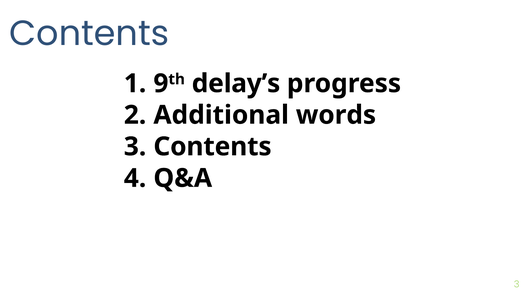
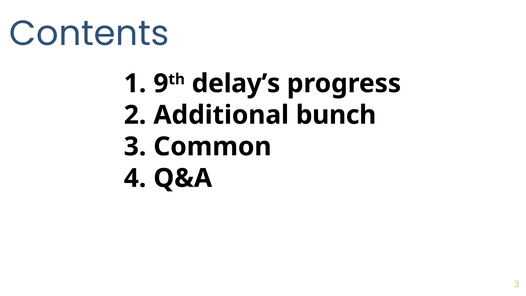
words: words -> bunch
3 Contents: Contents -> Common
